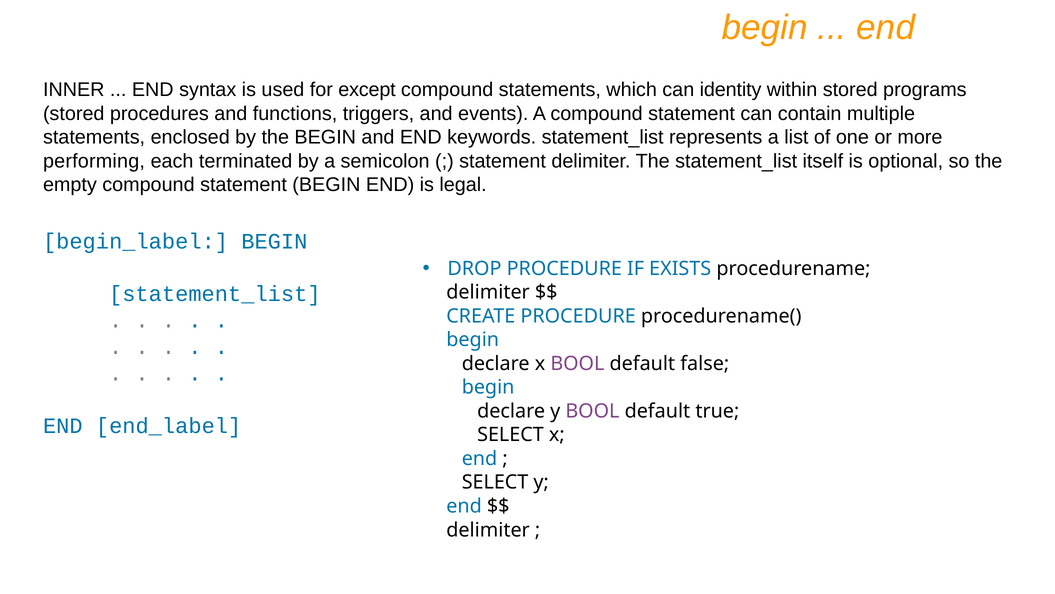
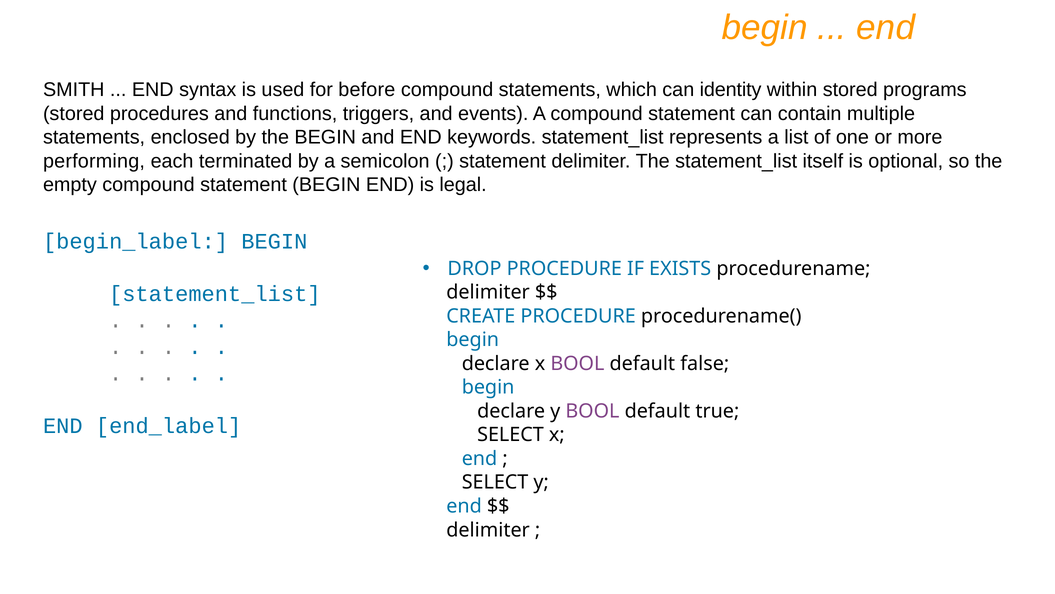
INNER: INNER -> SMITH
except: except -> before
